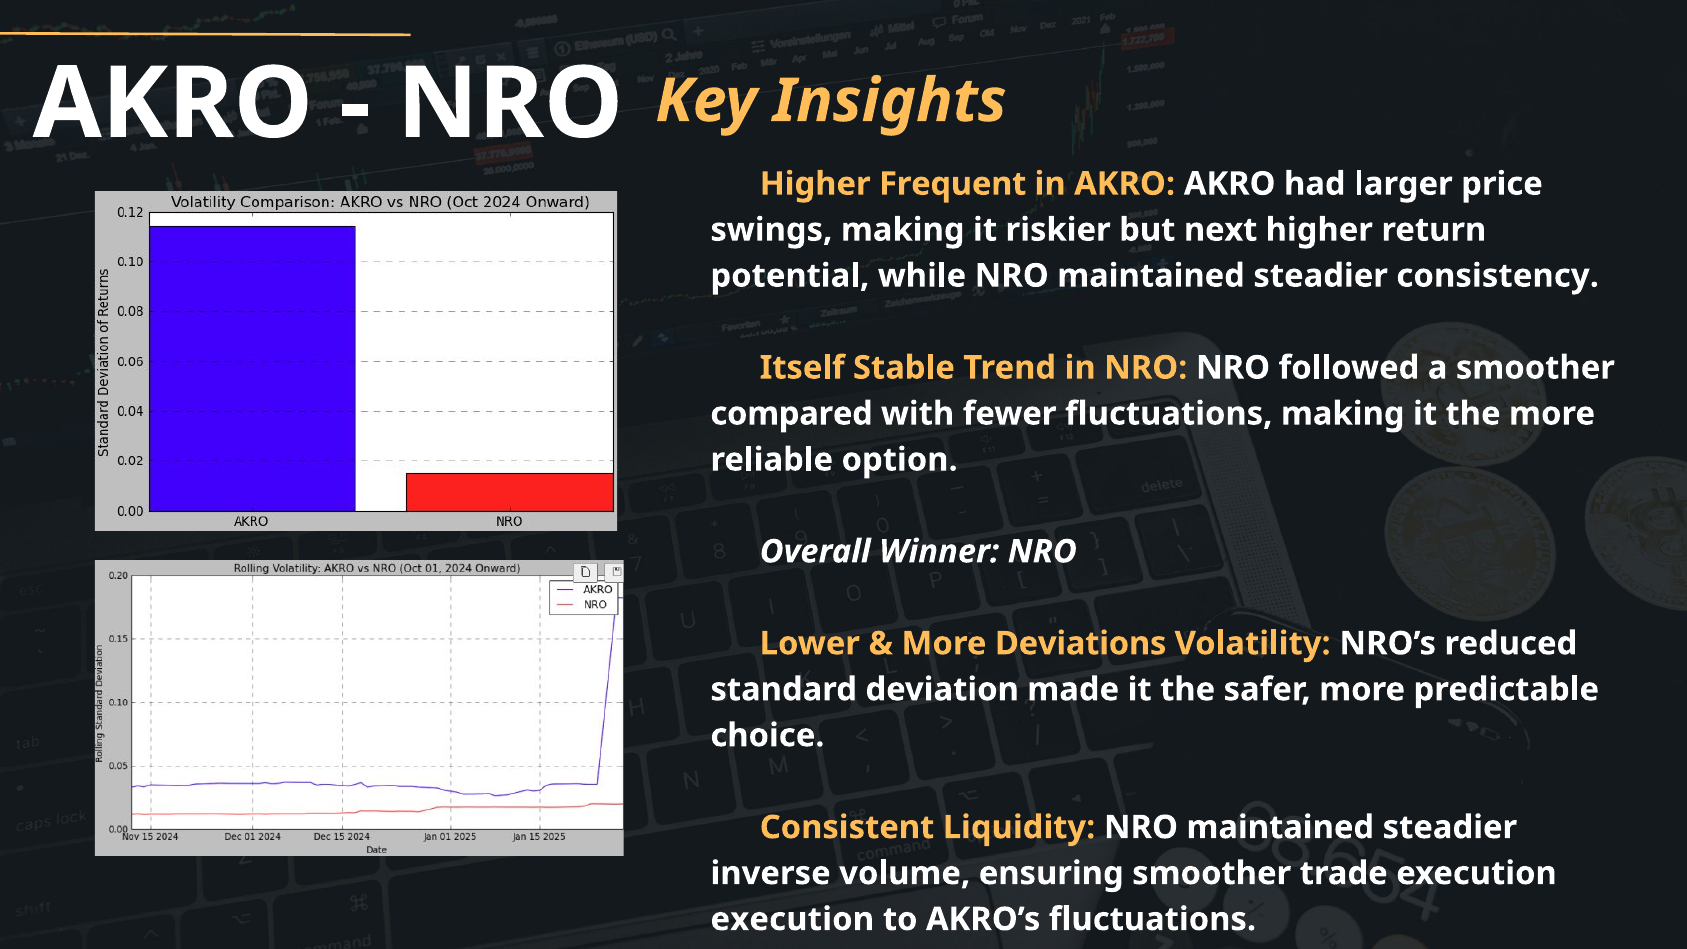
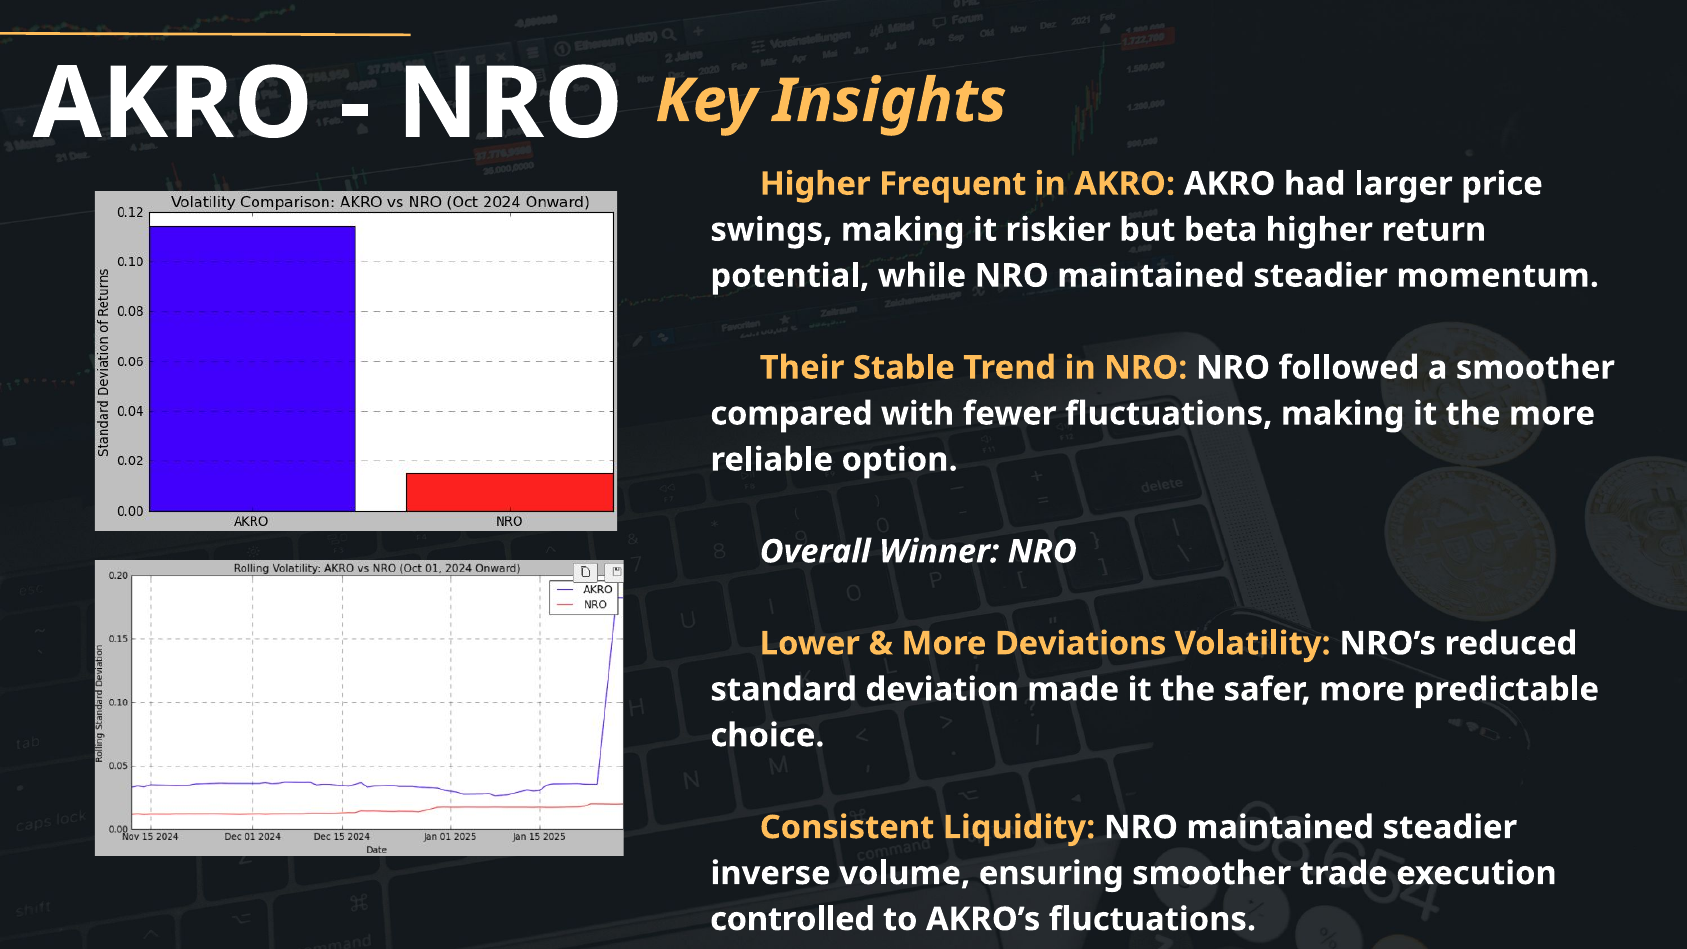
next: next -> beta
consistency: consistency -> momentum
Itself: Itself -> Their
execution at (792, 919): execution -> controlled
